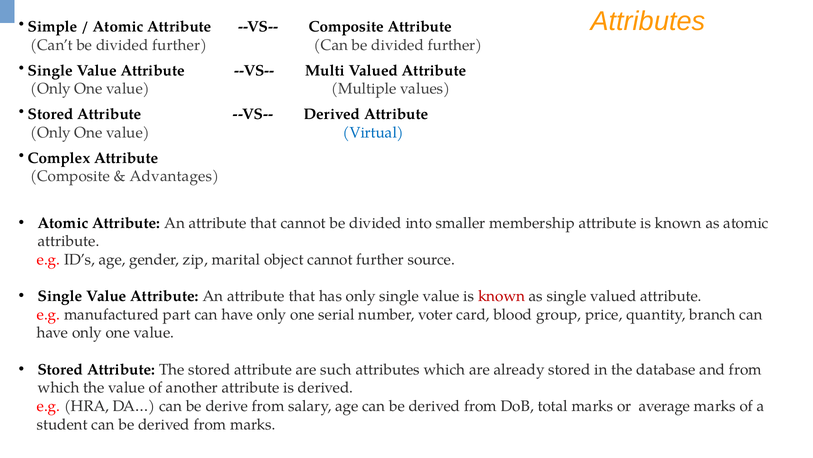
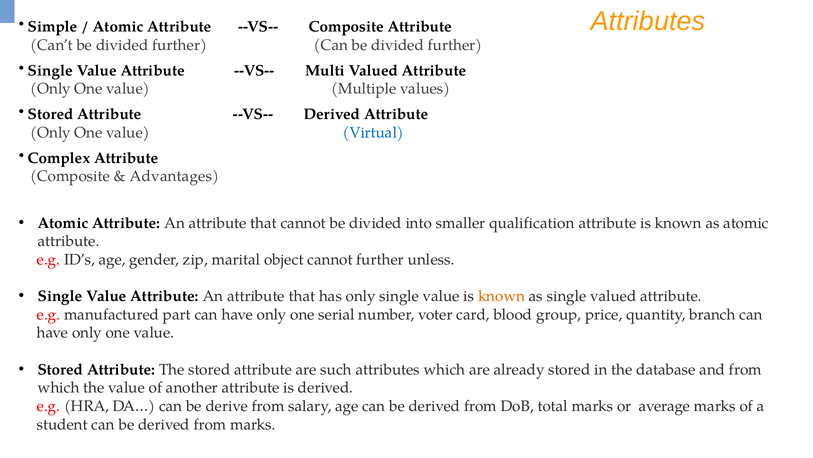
membership: membership -> qualification
source: source -> unless
known at (502, 296) colour: red -> orange
